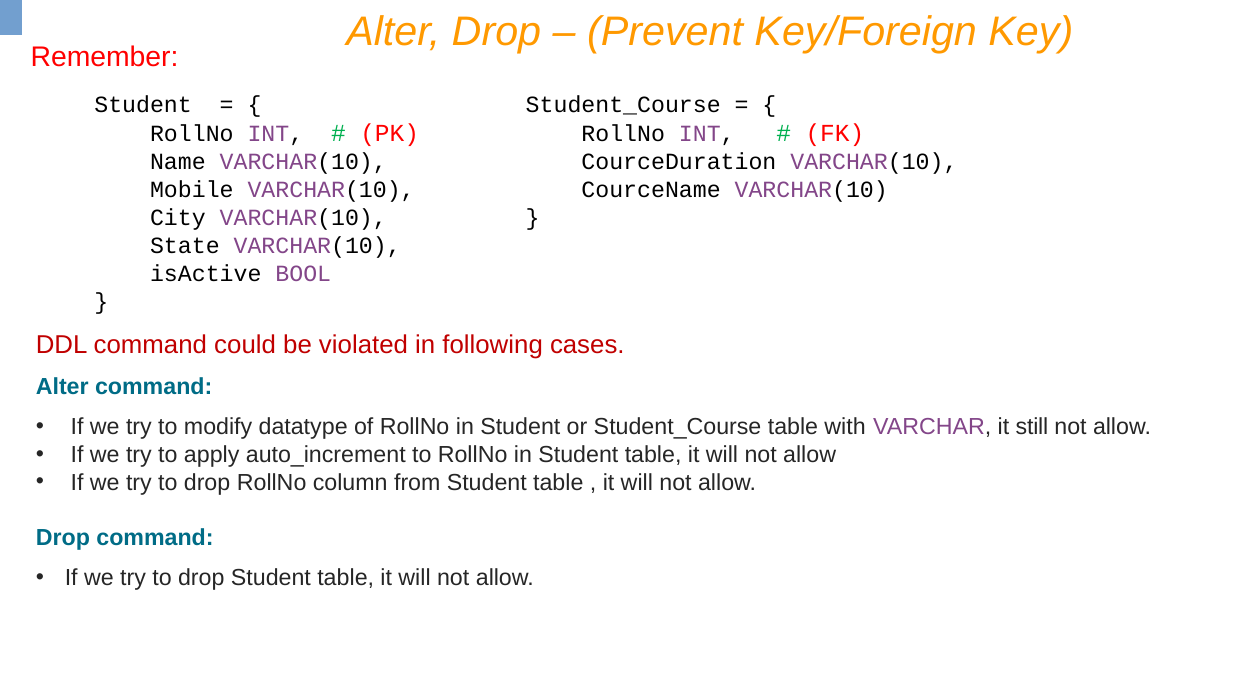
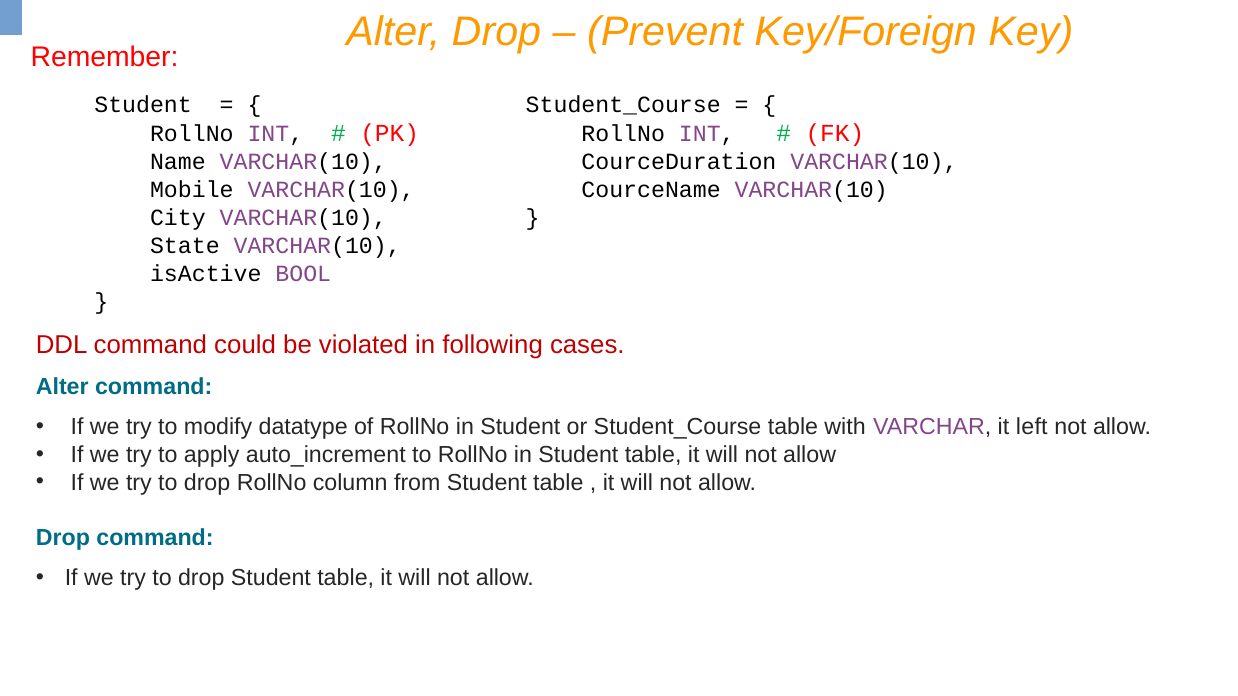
still: still -> left
